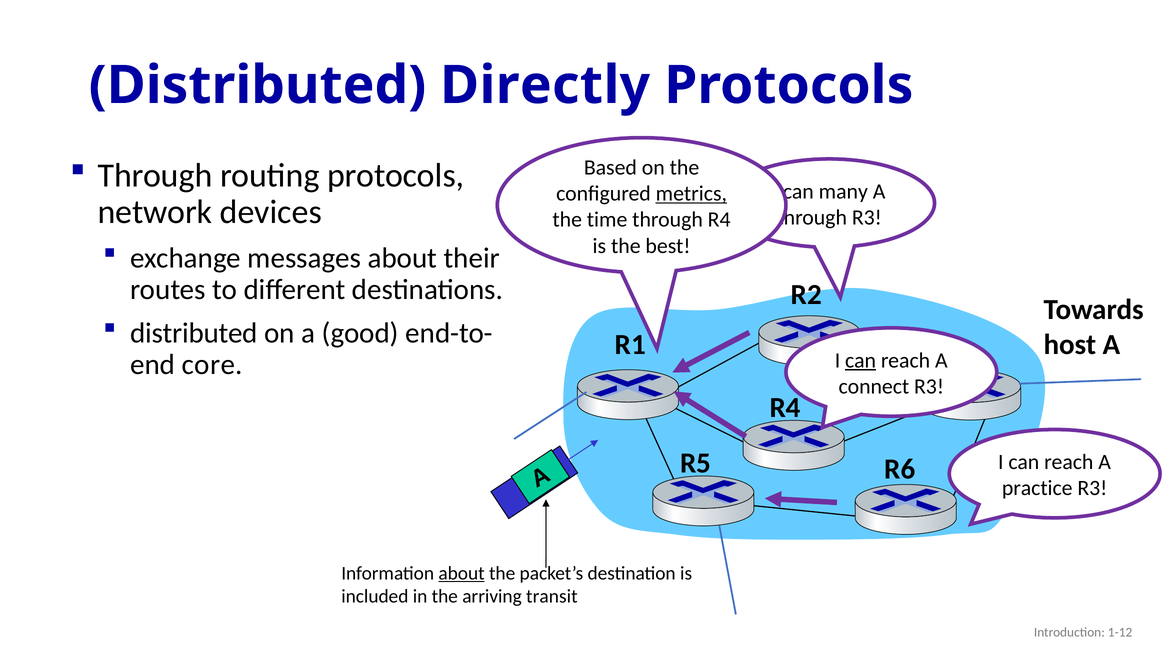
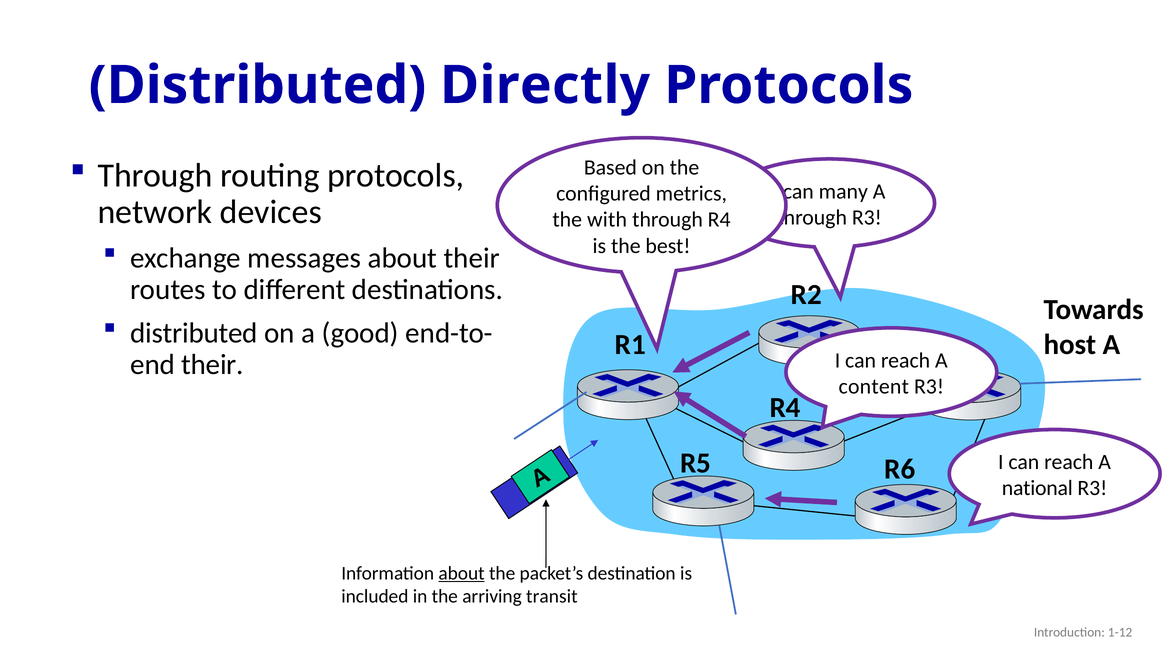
metrics underline: present -> none
time: time -> with
can at (861, 361) underline: present -> none
core at (212, 365): core -> their
connect: connect -> content
practice: practice -> national
